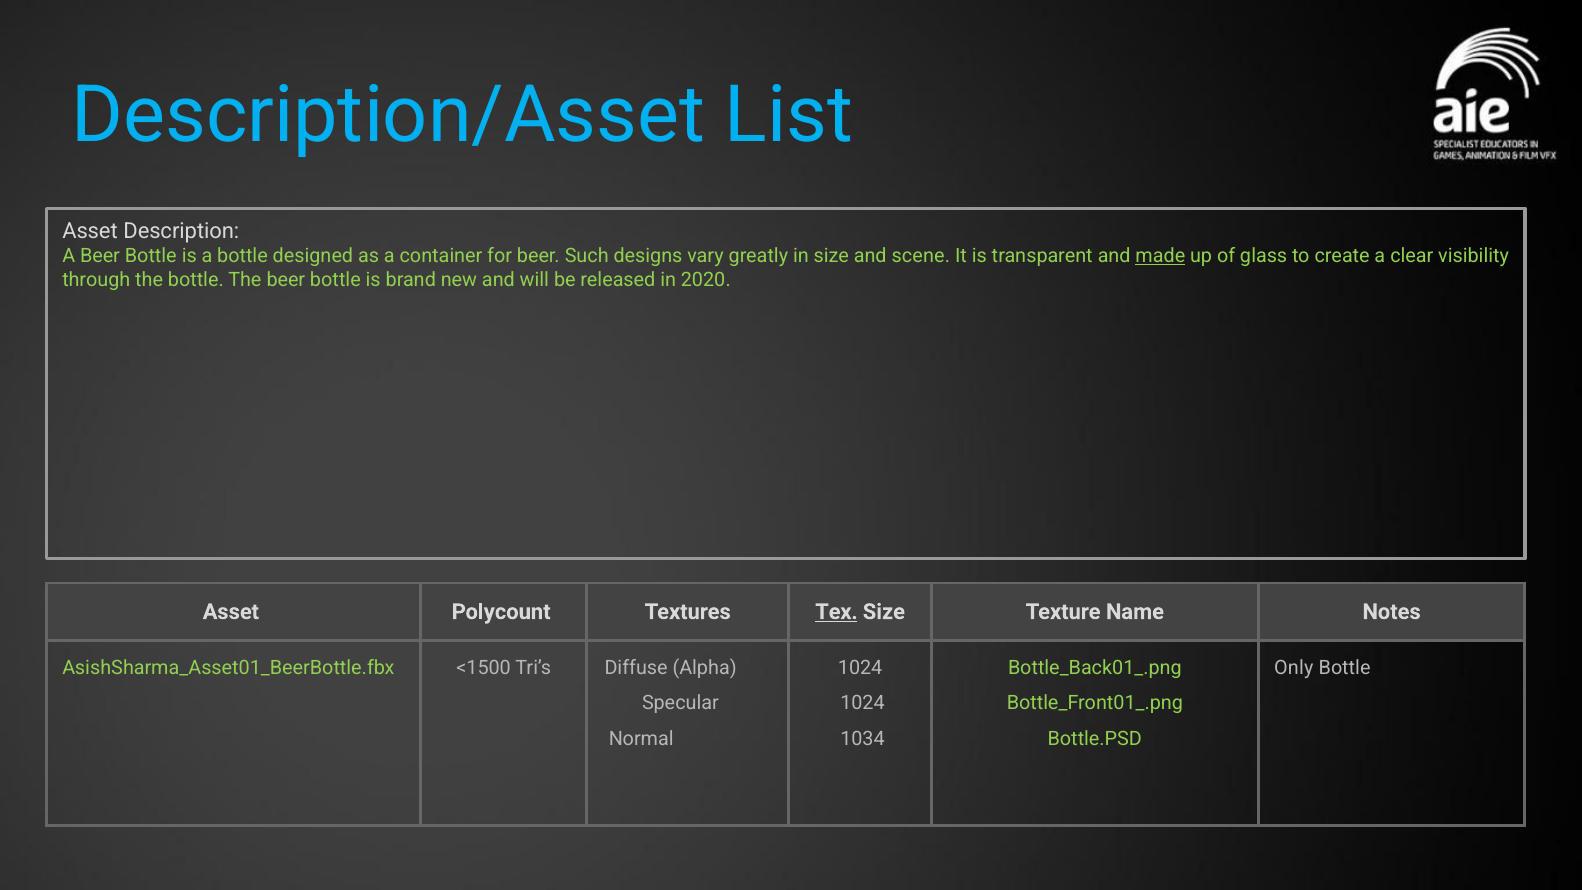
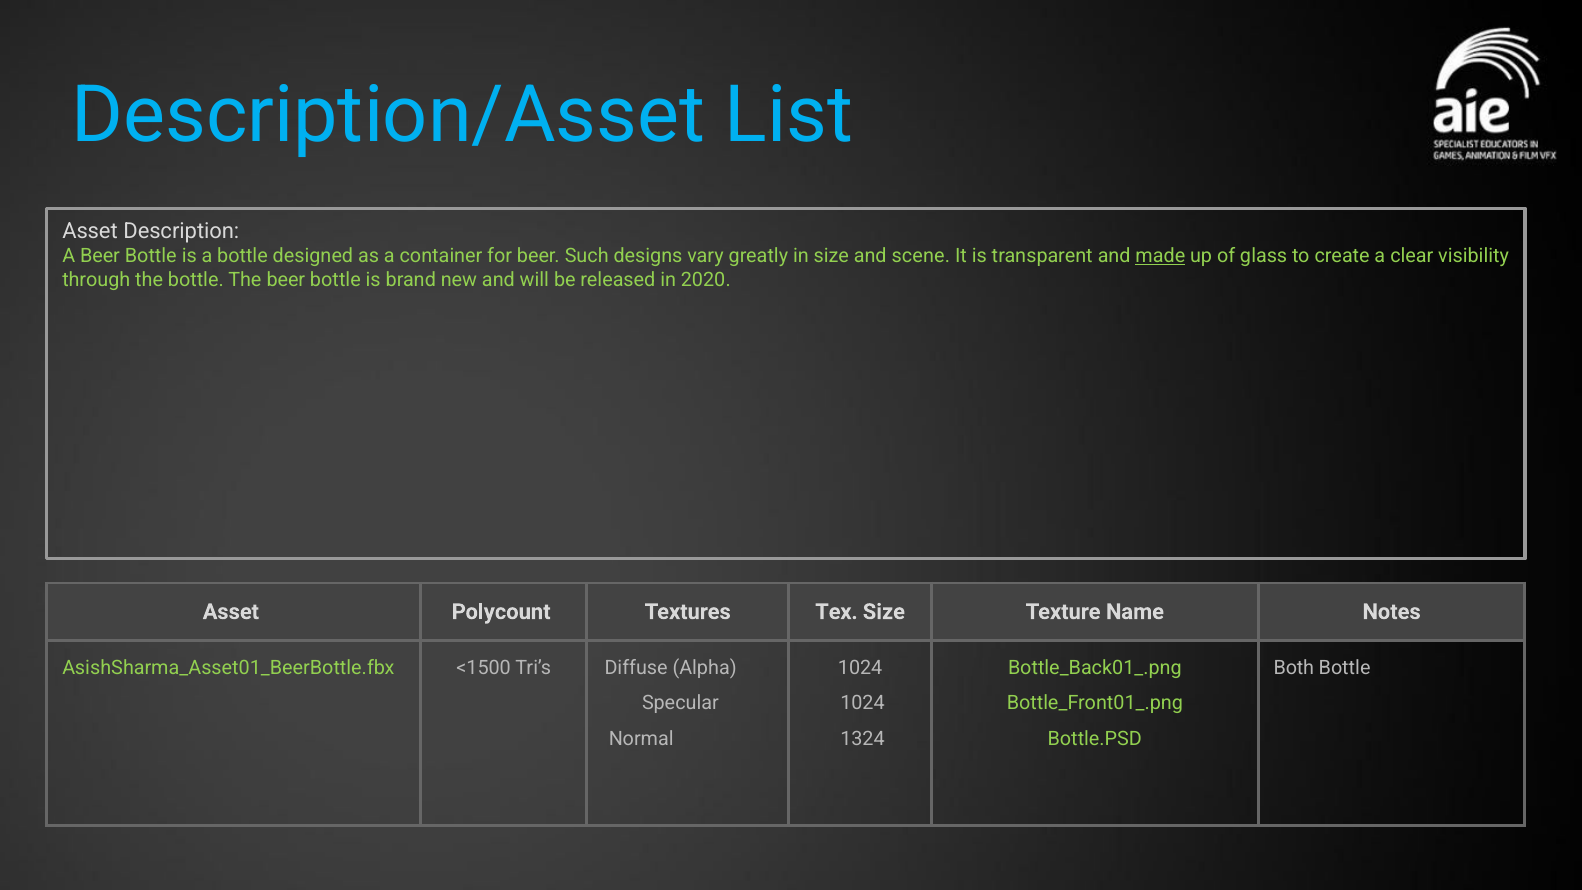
Tex underline: present -> none
Only: Only -> Both
1034: 1034 -> 1324
